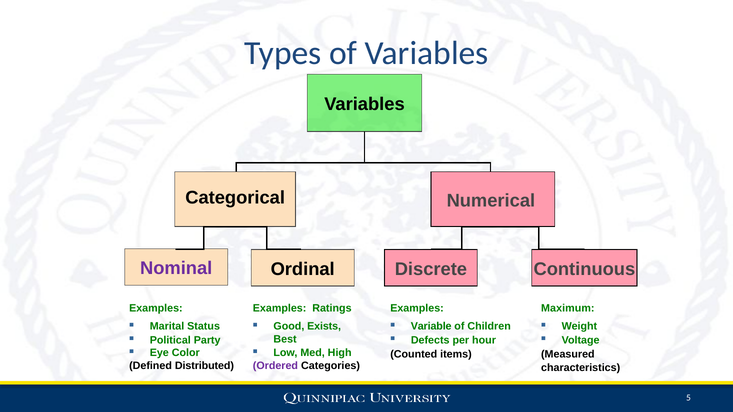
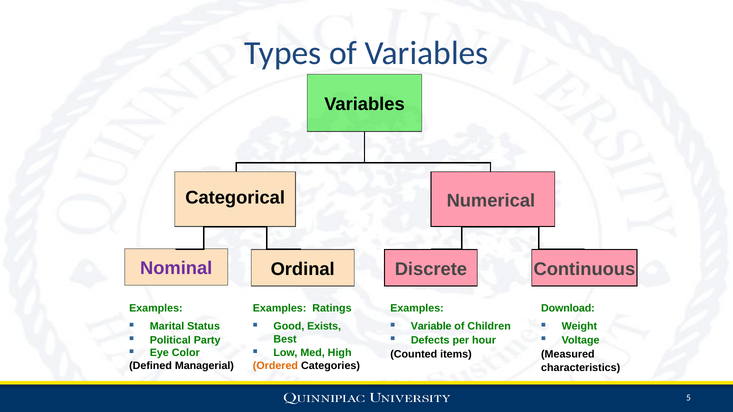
Maximum: Maximum -> Download
Distributed: Distributed -> Managerial
Ordered colour: purple -> orange
